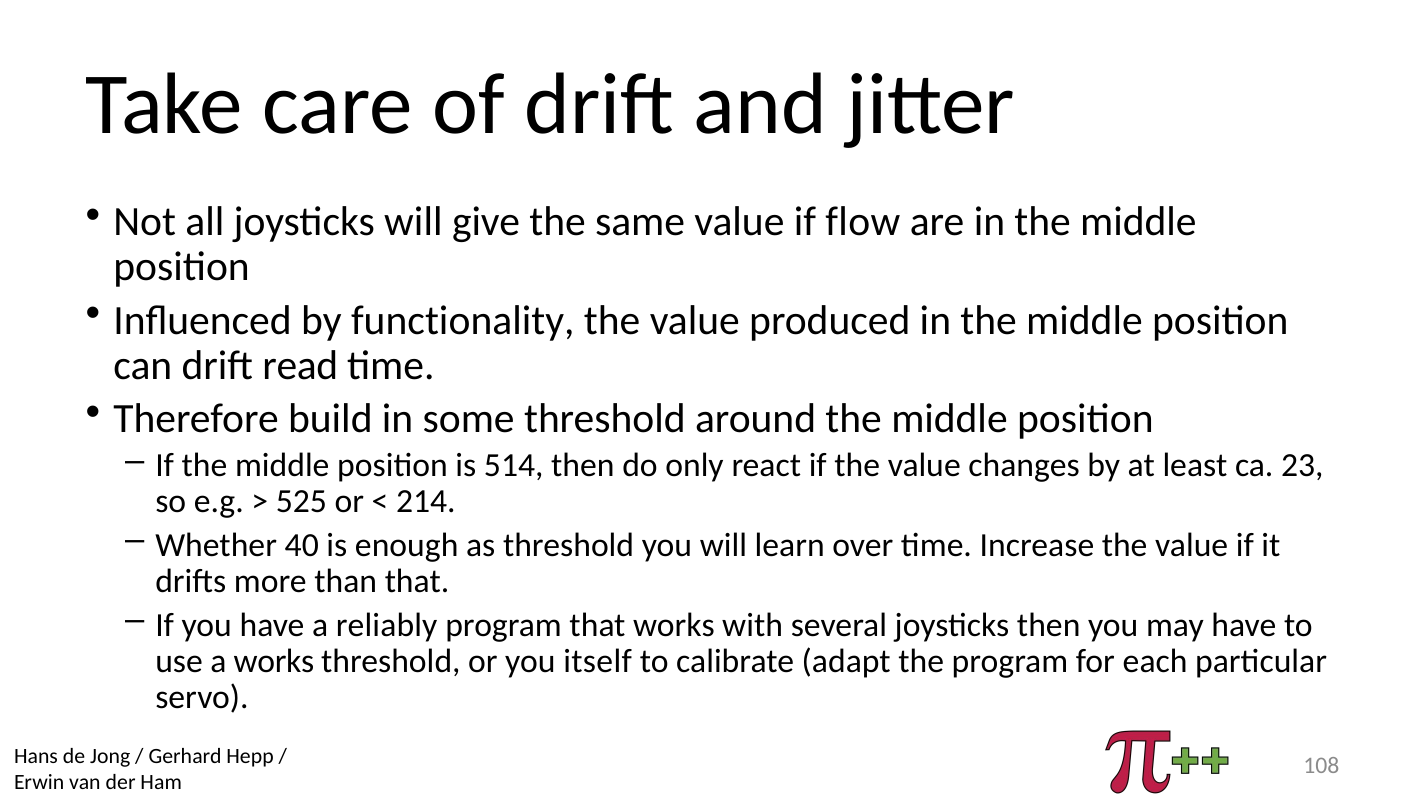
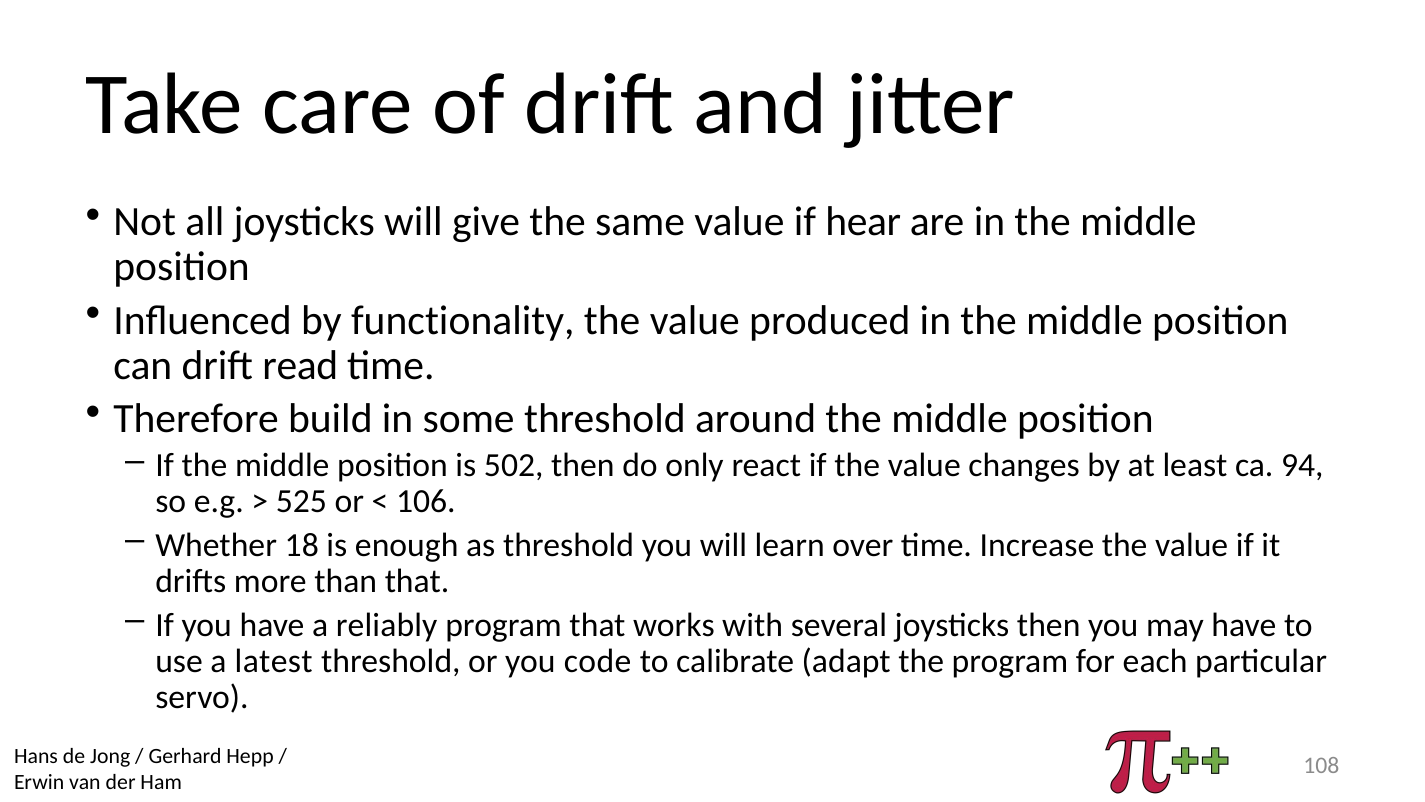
flow: flow -> hear
514: 514 -> 502
23: 23 -> 94
214: 214 -> 106
40: 40 -> 18
a works: works -> latest
itself: itself -> code
